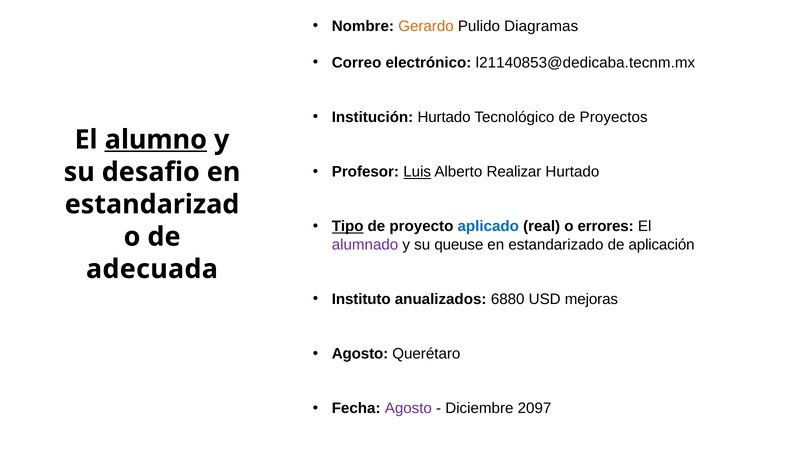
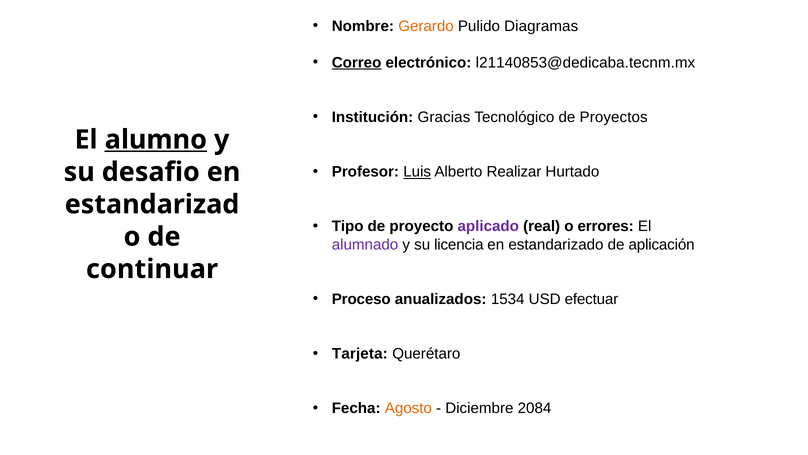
Correo underline: none -> present
Institución Hurtado: Hurtado -> Gracias
Tipo underline: present -> none
aplicado colour: blue -> purple
queuse: queuse -> licencia
adecuada: adecuada -> continuar
Instituto: Instituto -> Proceso
6880: 6880 -> 1534
mejoras: mejoras -> efectuar
Agosto at (360, 353): Agosto -> Tarjeta
Agosto at (408, 408) colour: purple -> orange
2097: 2097 -> 2084
